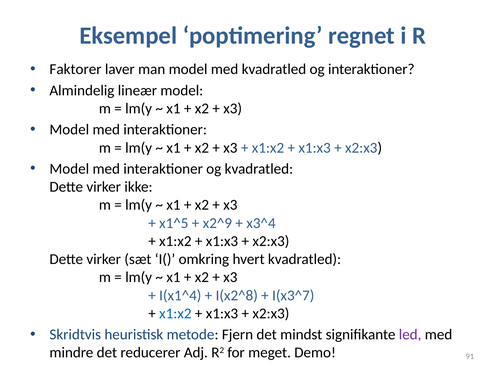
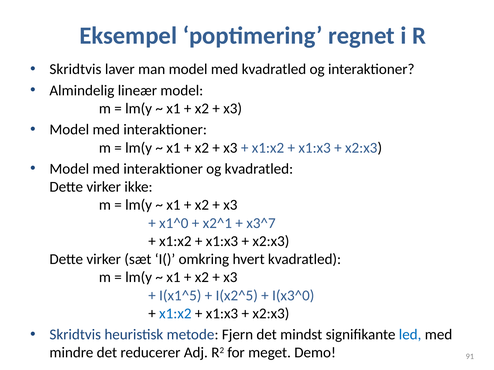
Faktorer at (76, 69): Faktorer -> Skridtvis
x1^5: x1^5 -> x1^0
x2^9: x2^9 -> x2^1
x3^4: x3^4 -> x3^7
I(x1^4: I(x1^4 -> I(x1^5
I(x2^8: I(x2^8 -> I(x2^5
I(x3^7: I(x3^7 -> I(x3^0
led colour: purple -> blue
